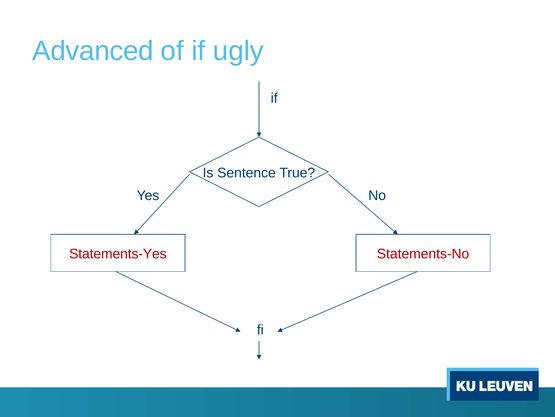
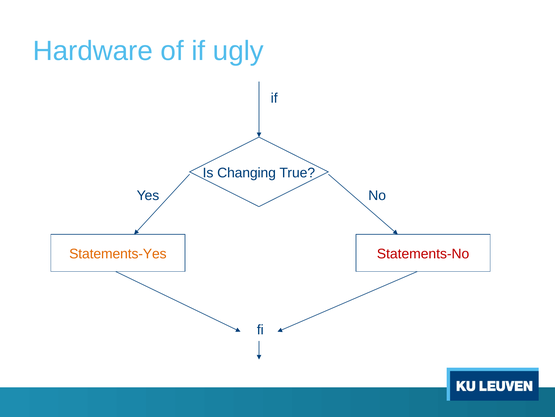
Advanced: Advanced -> Hardware
Sentence: Sentence -> Changing
Statements-Yes colour: red -> orange
